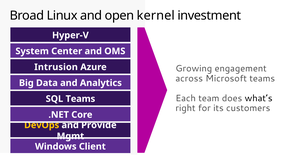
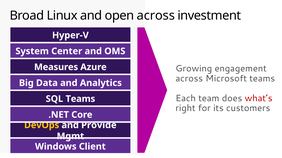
open kernel: kernel -> across
Intrusion: Intrusion -> Measures
what’s colour: black -> red
